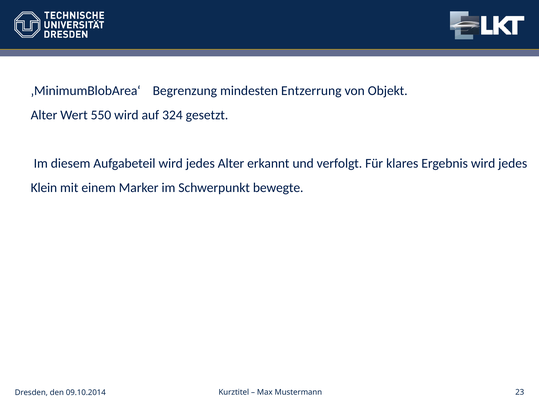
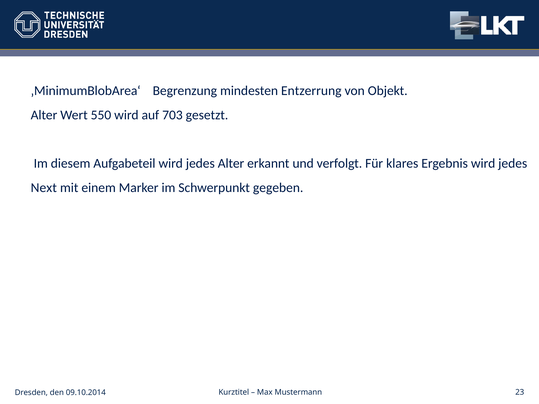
324: 324 -> 703
Klein: Klein -> Next
bewegte: bewegte -> gegeben
